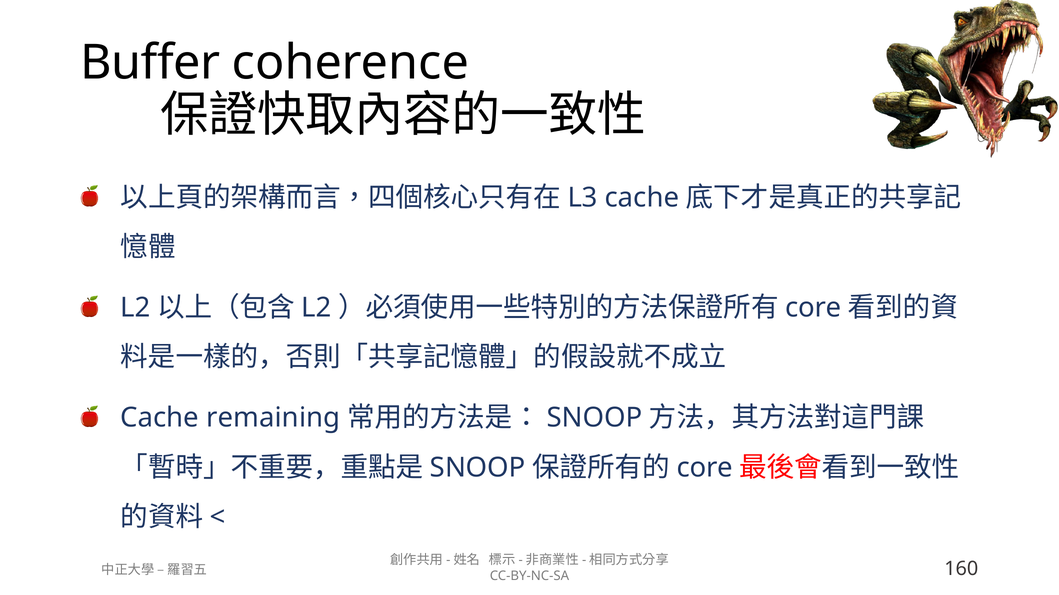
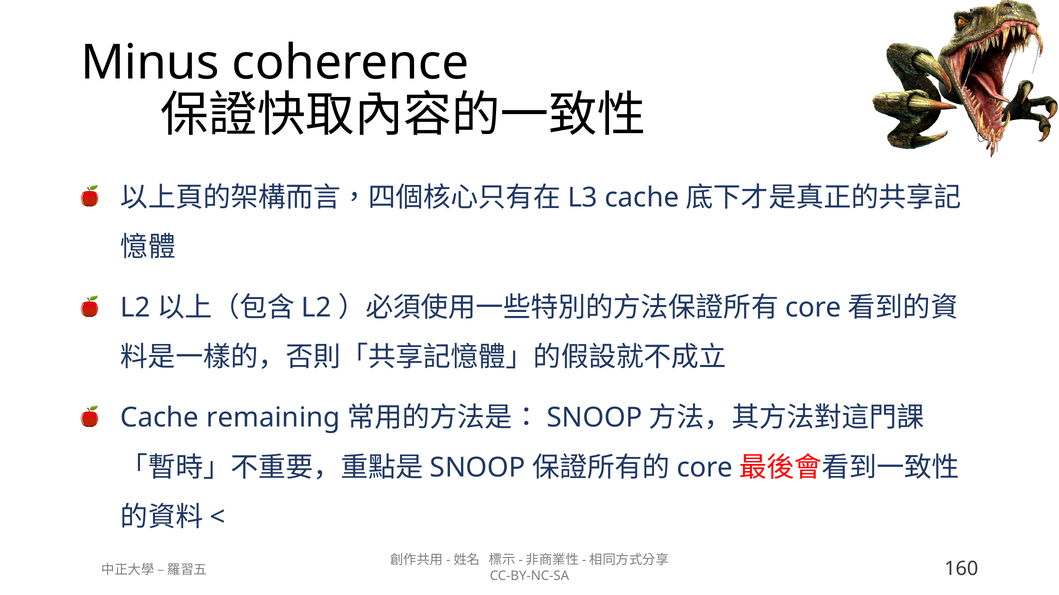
Buffer: Buffer -> Minus
